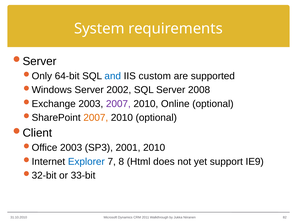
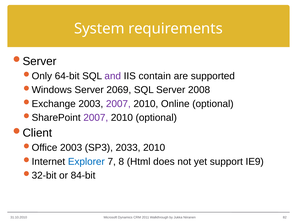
and colour: blue -> purple
custom: custom -> contain
2002: 2002 -> 2069
2007 at (96, 118) colour: orange -> purple
2001: 2001 -> 2033
33-bit: 33-bit -> 84-bit
